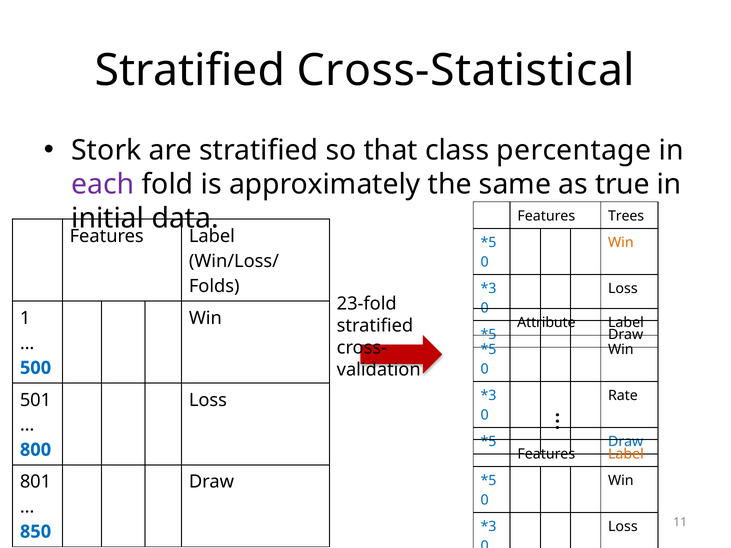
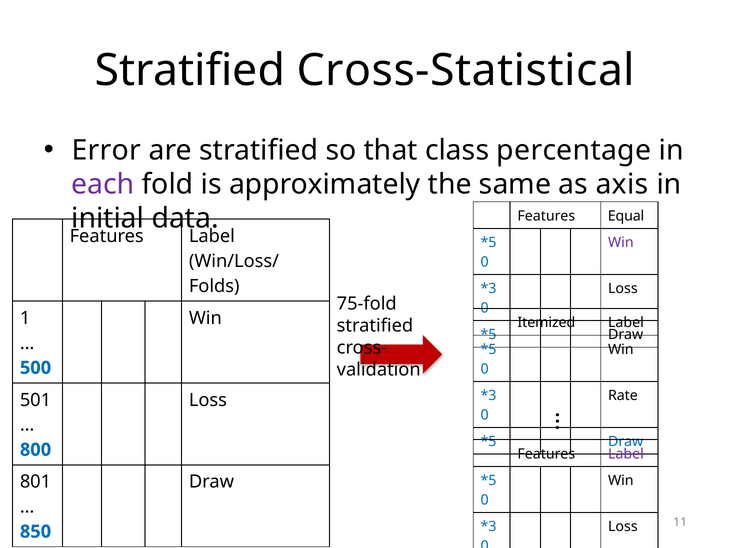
Stork: Stork -> Error
true: true -> axis
Trees: Trees -> Equal
Win at (621, 243) colour: orange -> purple
23-fold: 23-fold -> 75-fold
Attribute: Attribute -> Itemized
Label at (626, 454) colour: orange -> purple
